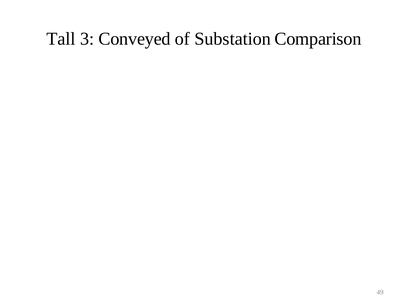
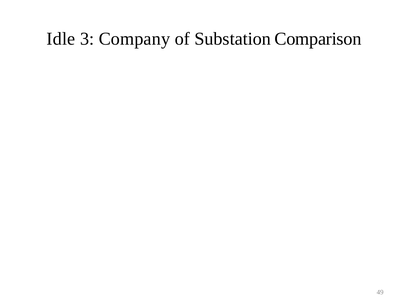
Tall: Tall -> Idle
Conveyed: Conveyed -> Company
